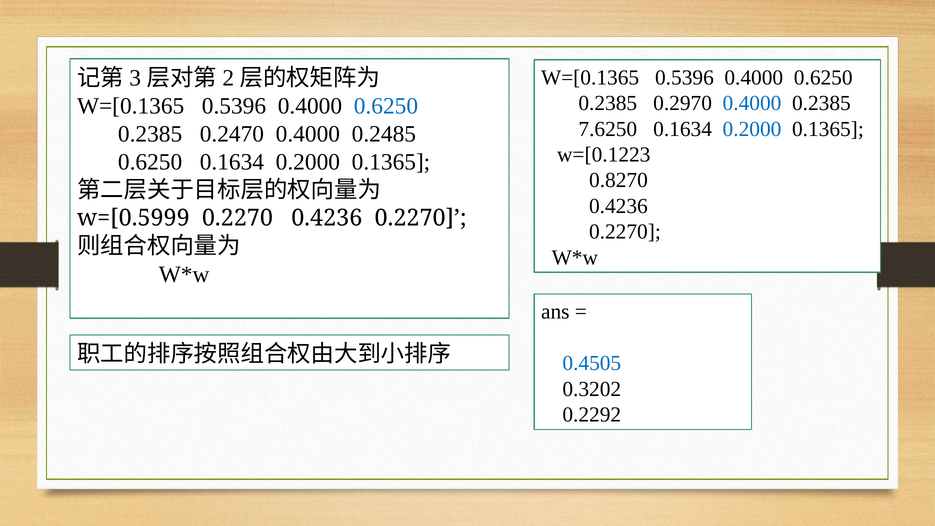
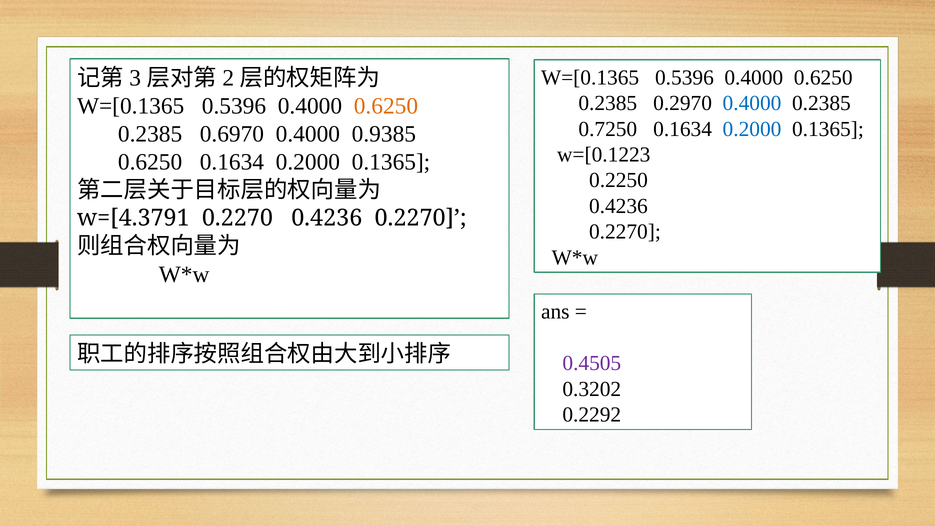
0.6250 at (386, 106) colour: blue -> orange
7.6250: 7.6250 -> 0.7250
0.2470: 0.2470 -> 0.6970
0.2485: 0.2485 -> 0.9385
0.8270: 0.8270 -> 0.2250
w=[0.5999: w=[0.5999 -> w=[4.3791
0.4505 colour: blue -> purple
